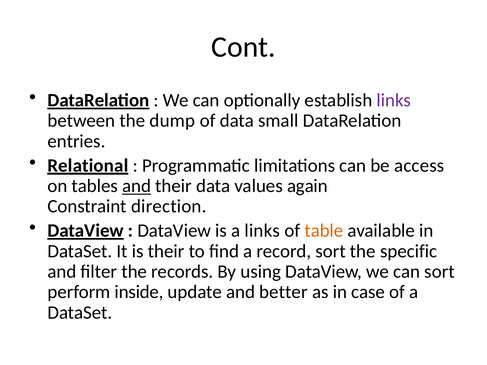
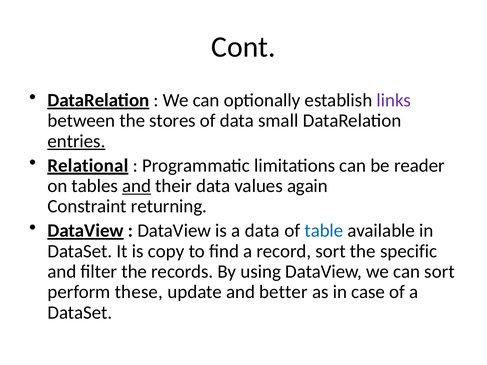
dump: dump -> stores
entries underline: none -> present
access: access -> reader
direction: direction -> returning
a links: links -> data
table colour: orange -> blue
is their: their -> copy
inside: inside -> these
